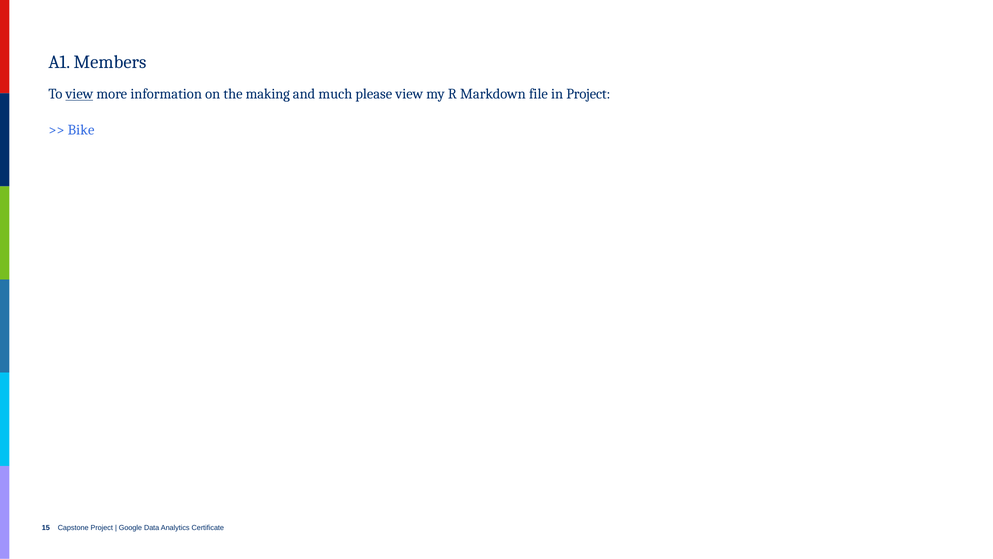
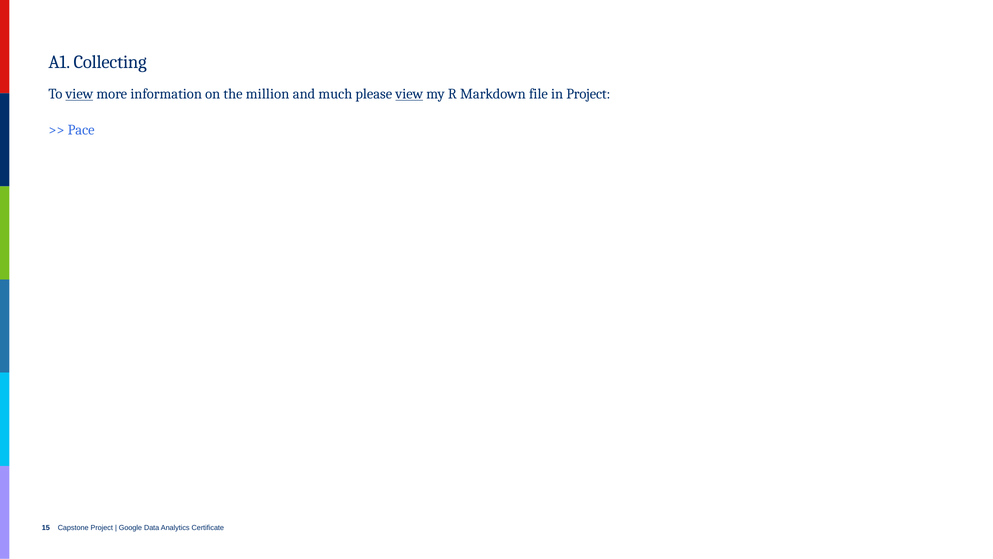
Members: Members -> Collecting
making: making -> million
view at (409, 94) underline: none -> present
Bike: Bike -> Pace
